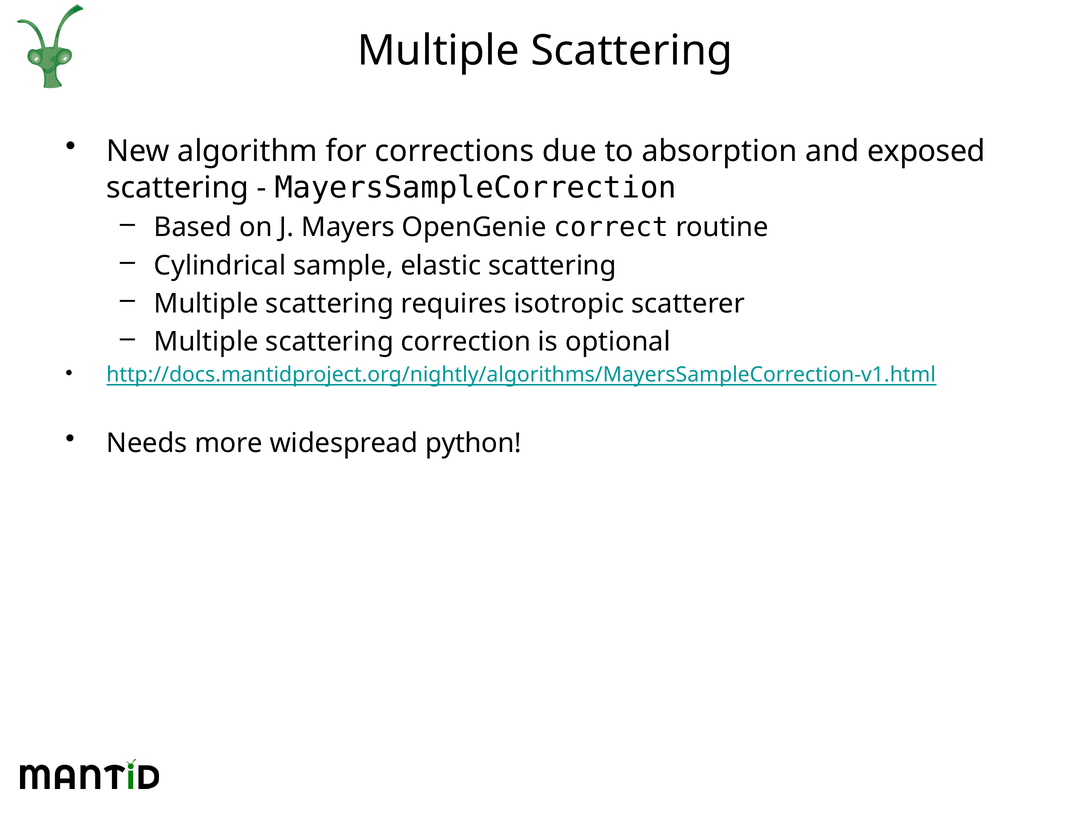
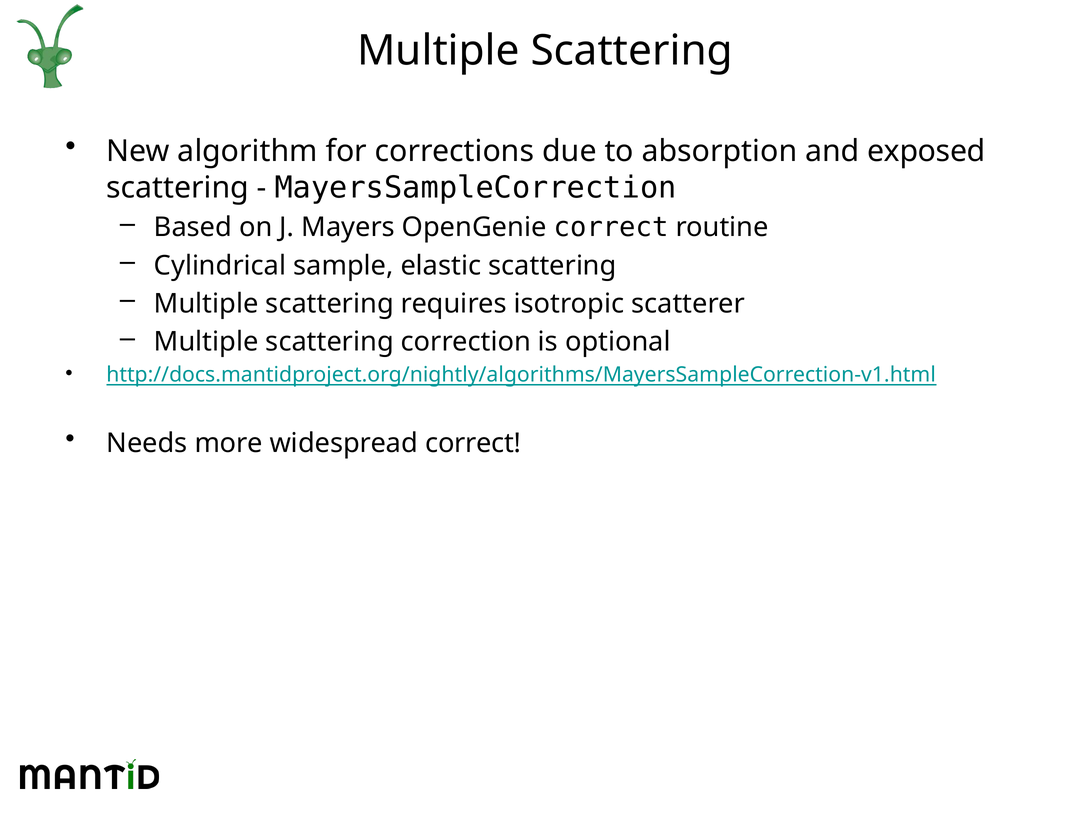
widespread python: python -> correct
